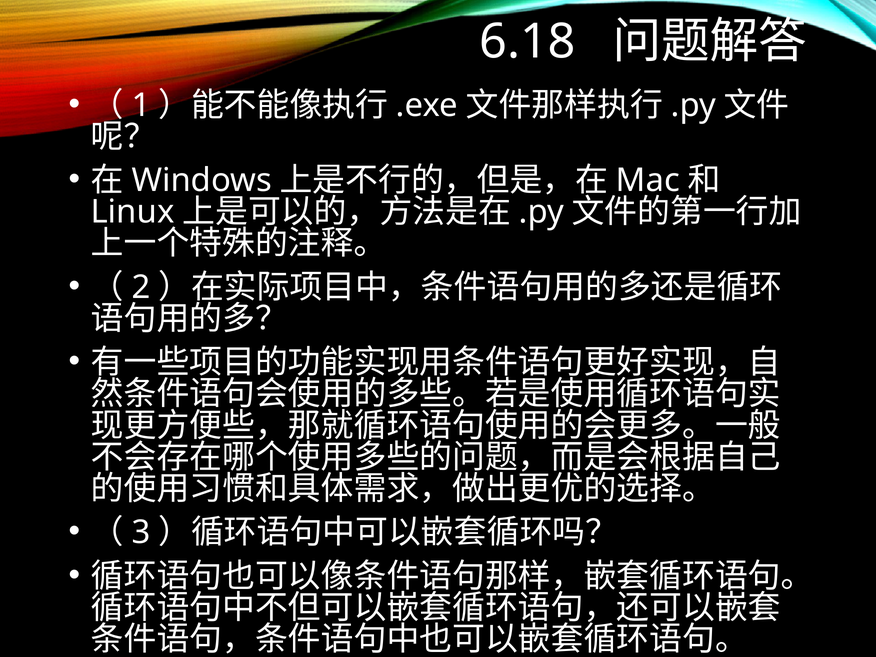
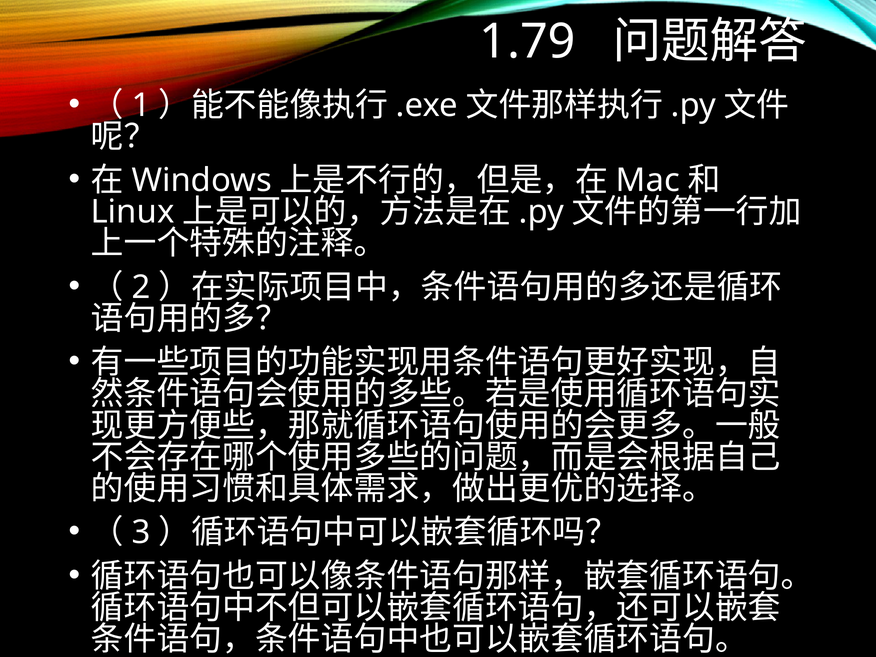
6.18: 6.18 -> 1.79
